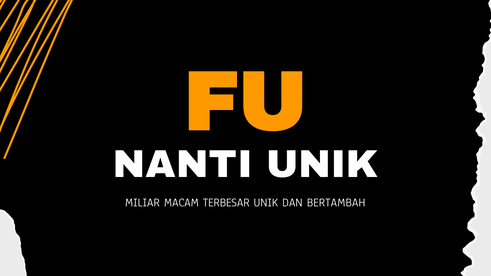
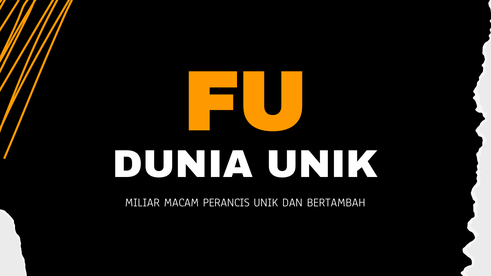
NANTI: NANTI -> DUNIA
TERBESAR: TERBESAR -> PERANCIS
